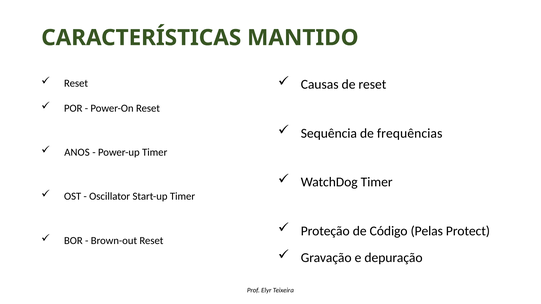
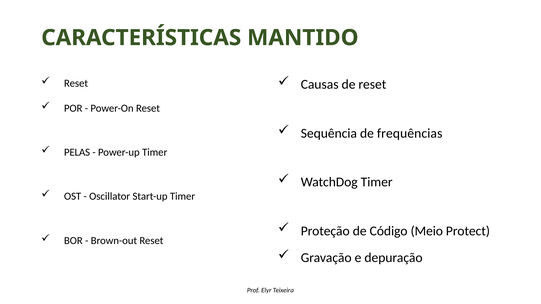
ANOS: ANOS -> PELAS
Pelas: Pelas -> Meio
